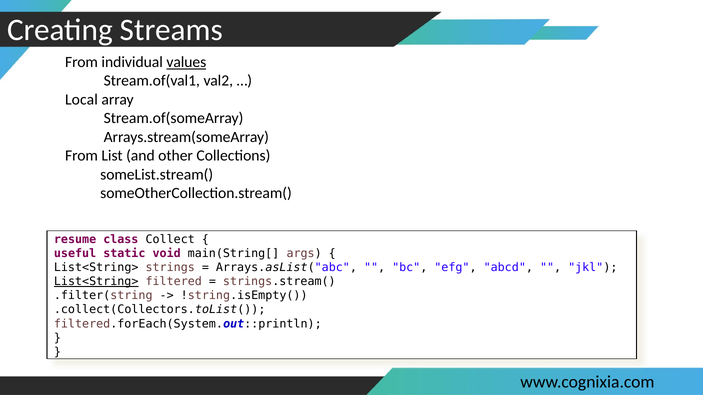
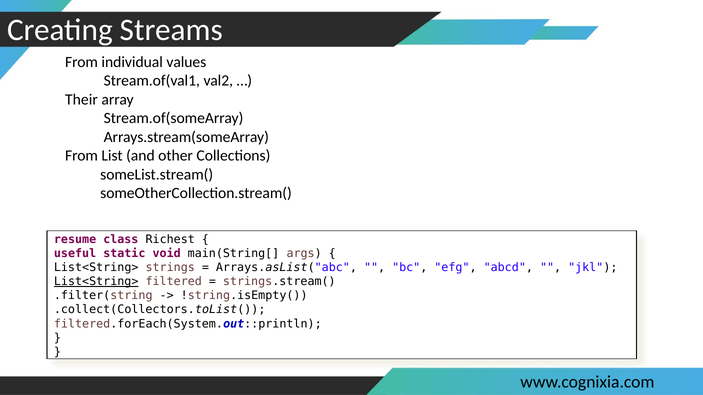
values underline: present -> none
Local: Local -> Their
Collect: Collect -> Richest
